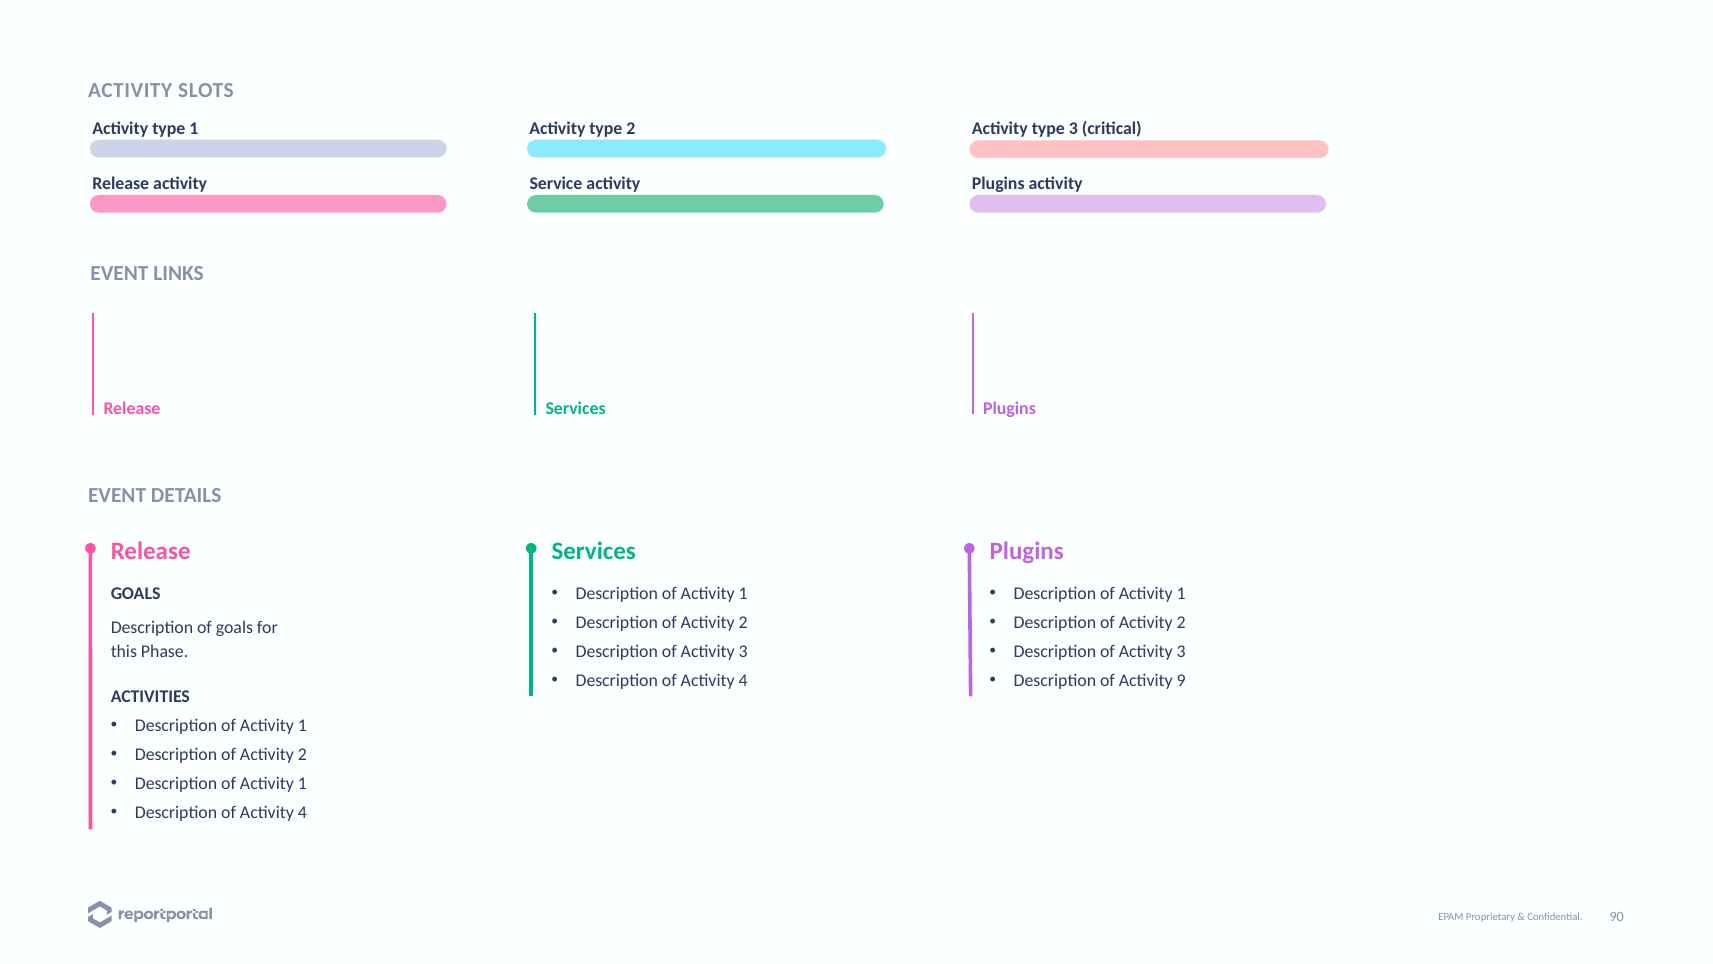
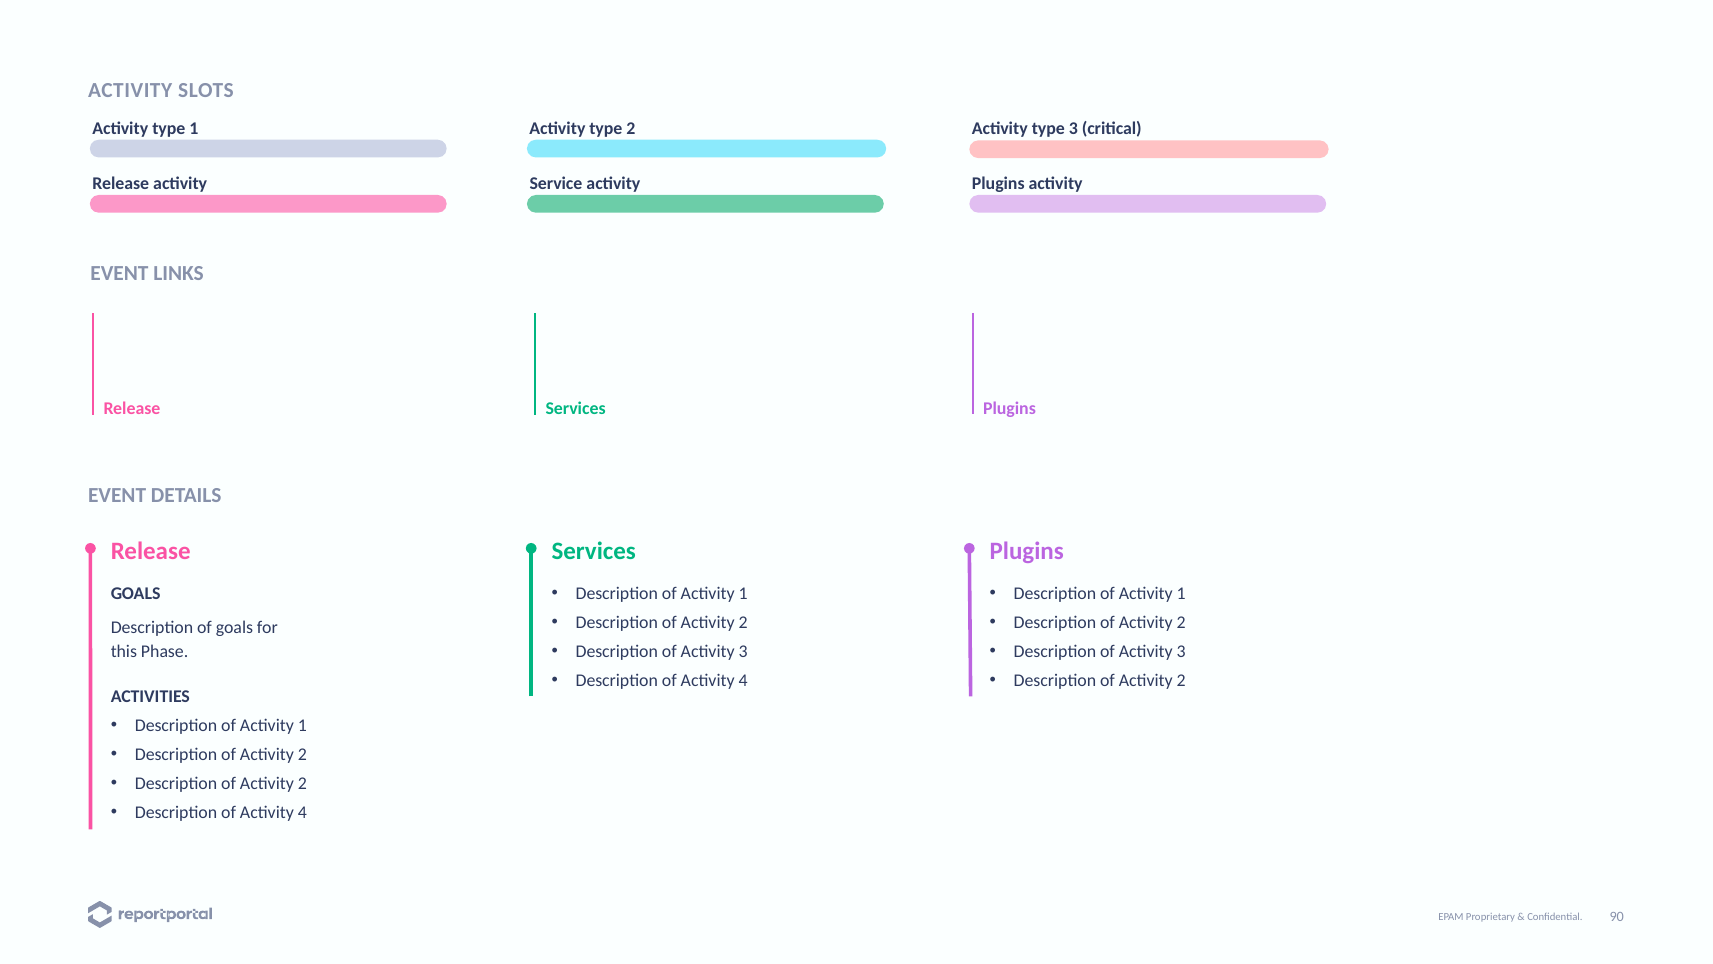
9 at (1181, 680): 9 -> 2
1 at (302, 783): 1 -> 2
